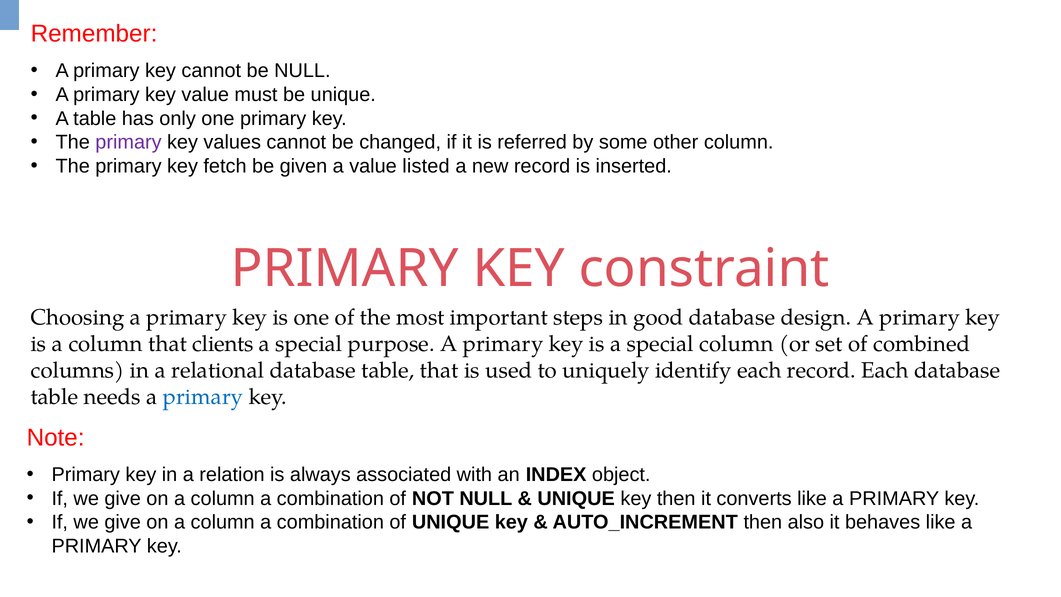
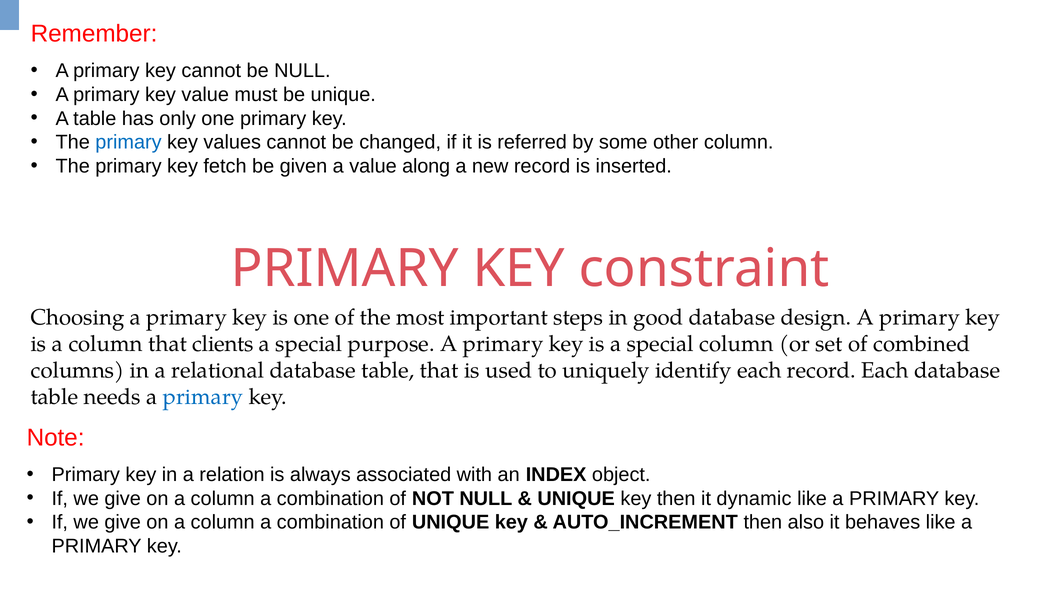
primary at (128, 142) colour: purple -> blue
listed: listed -> along
converts: converts -> dynamic
